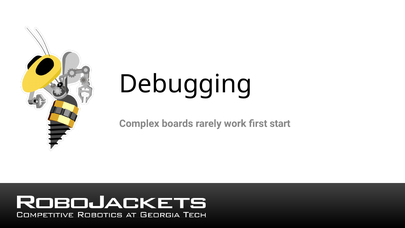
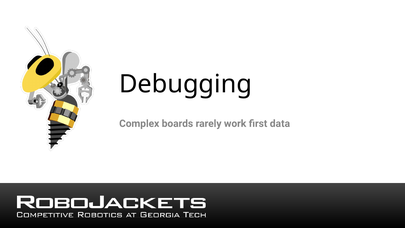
start: start -> data
